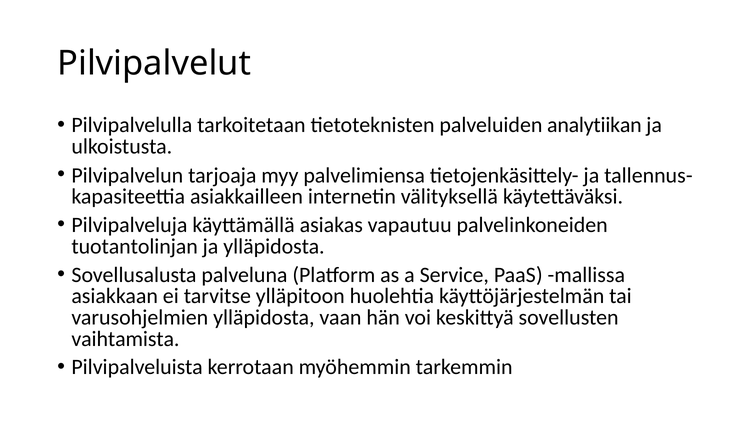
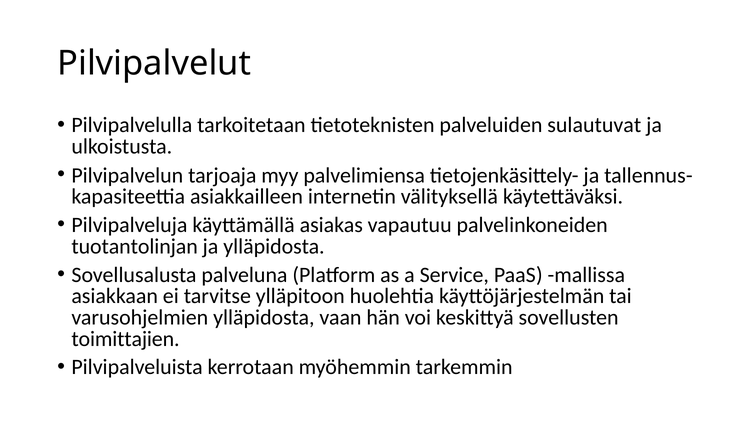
analytiikan: analytiikan -> sulautuvat
vaihtamista: vaihtamista -> toimittajien
